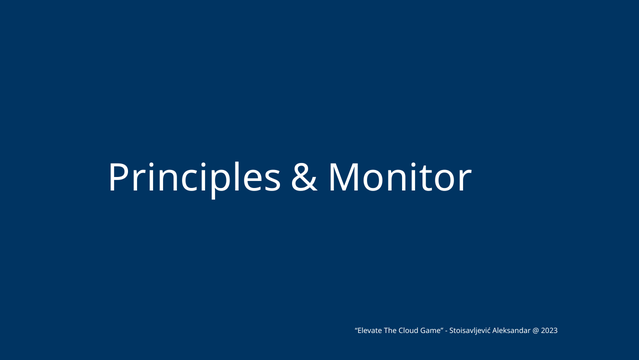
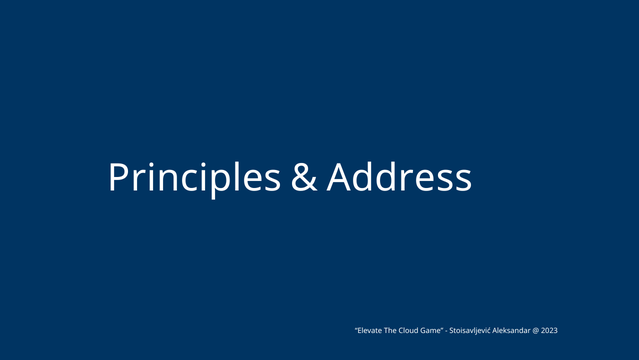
Monitor: Monitor -> Address
